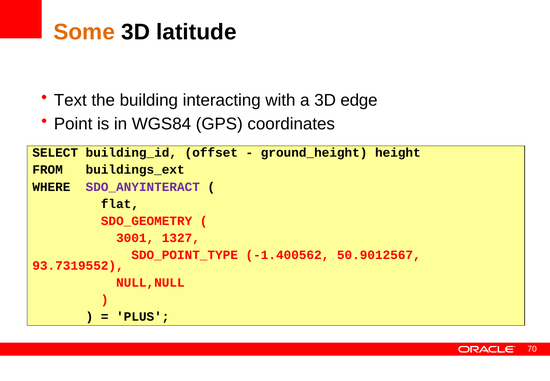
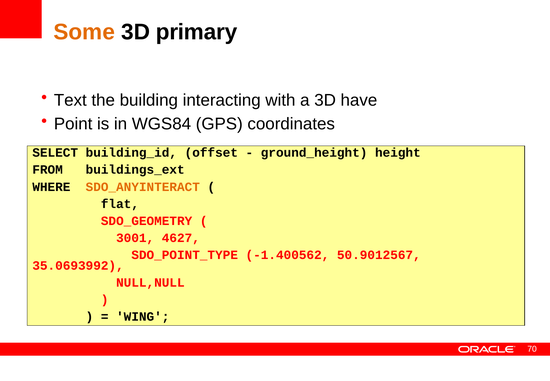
latitude: latitude -> primary
edge: edge -> have
SDO_ANYINTERACT colour: purple -> orange
1327: 1327 -> 4627
93.7319552: 93.7319552 -> 35.0693992
PLUS: PLUS -> WING
